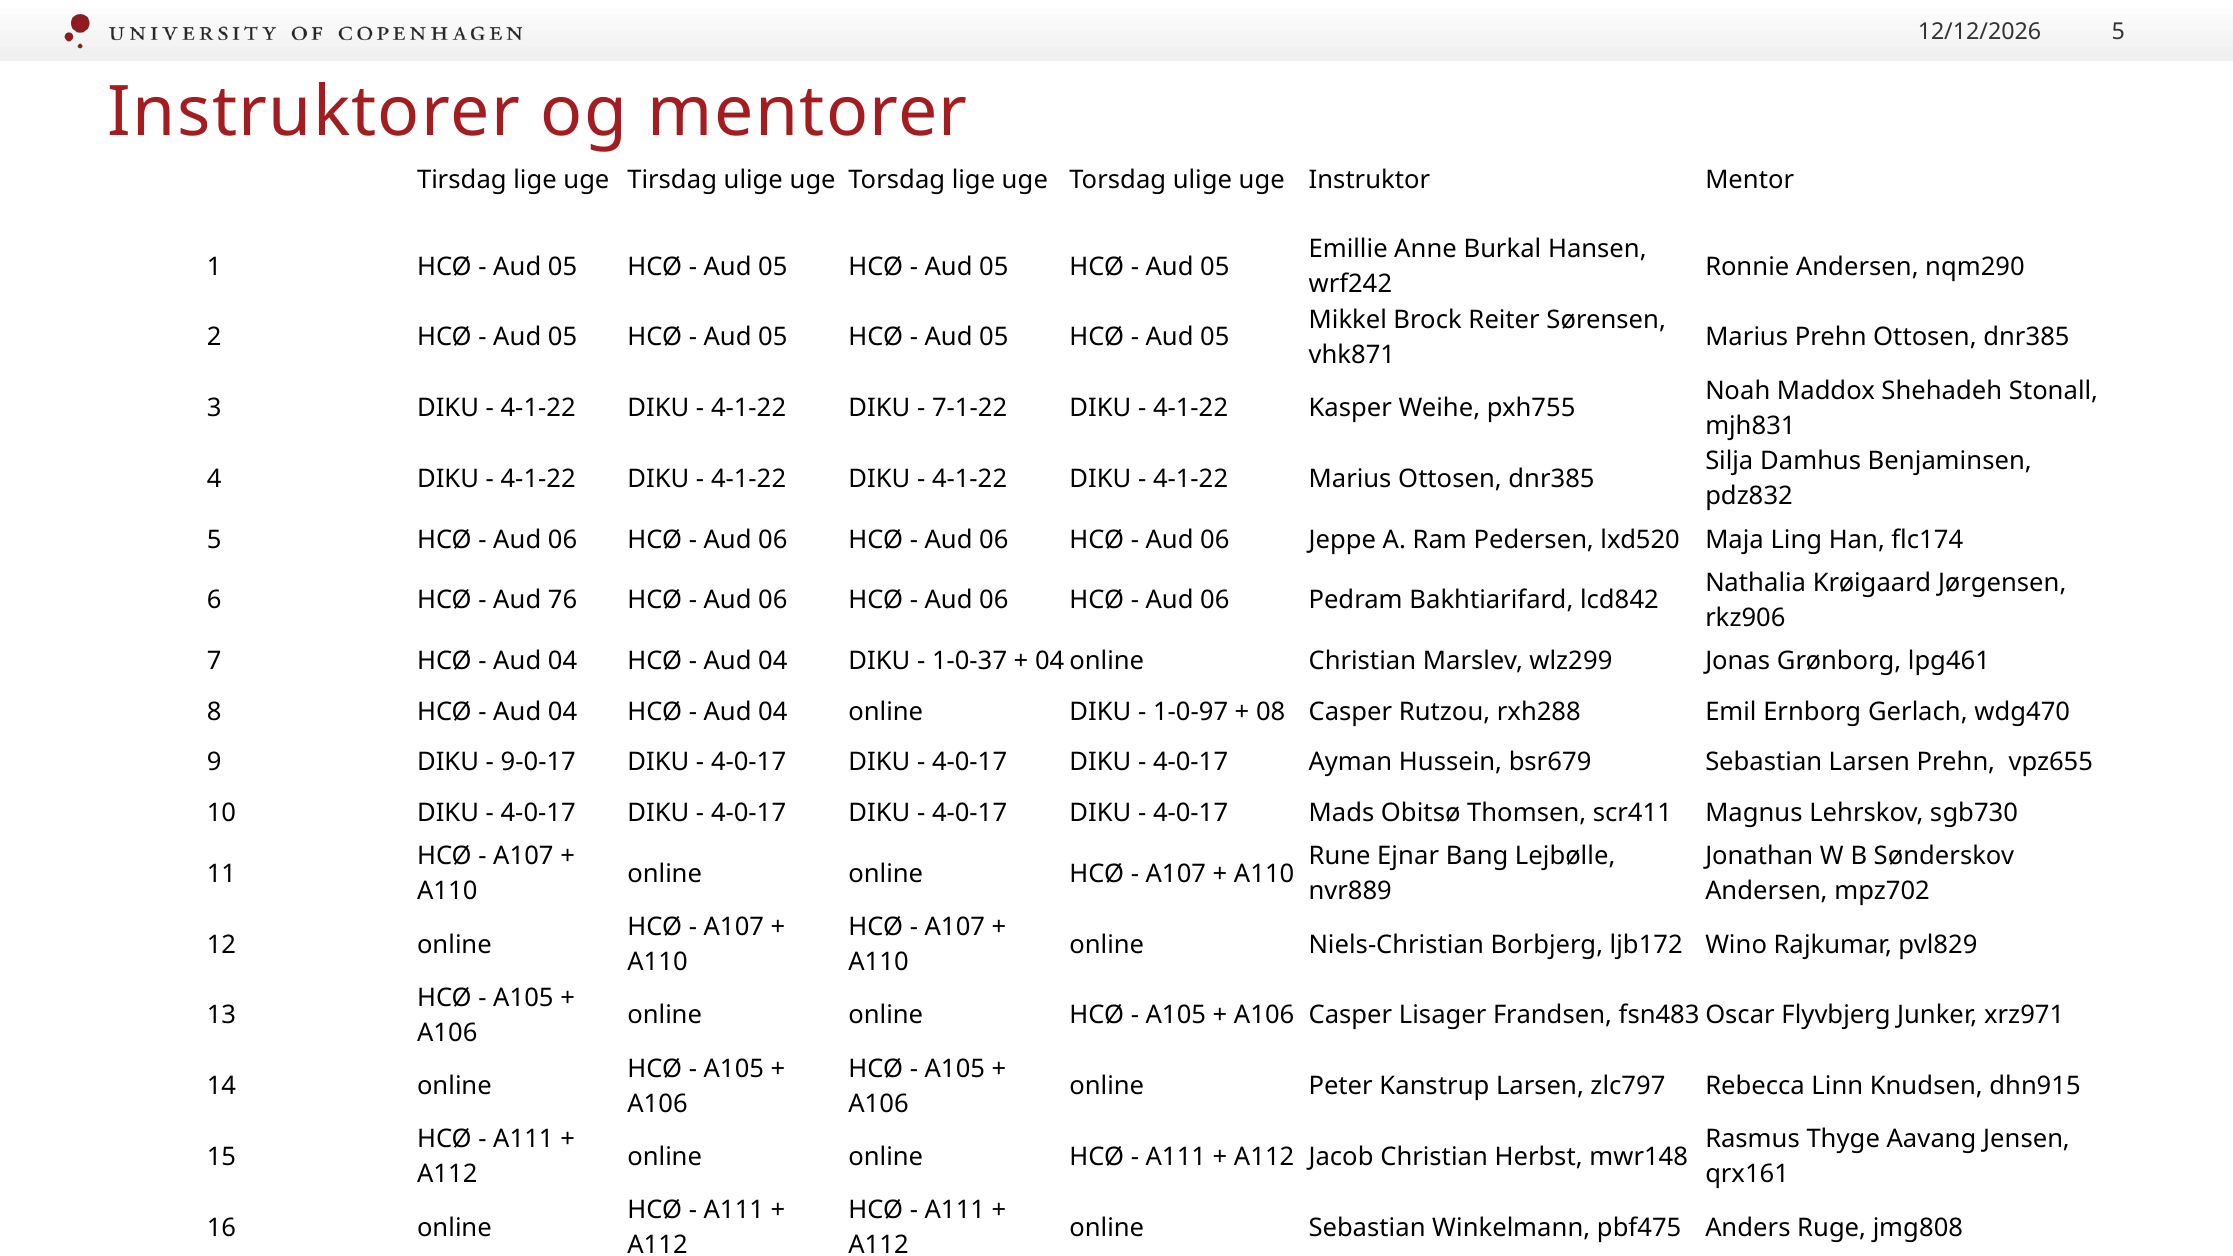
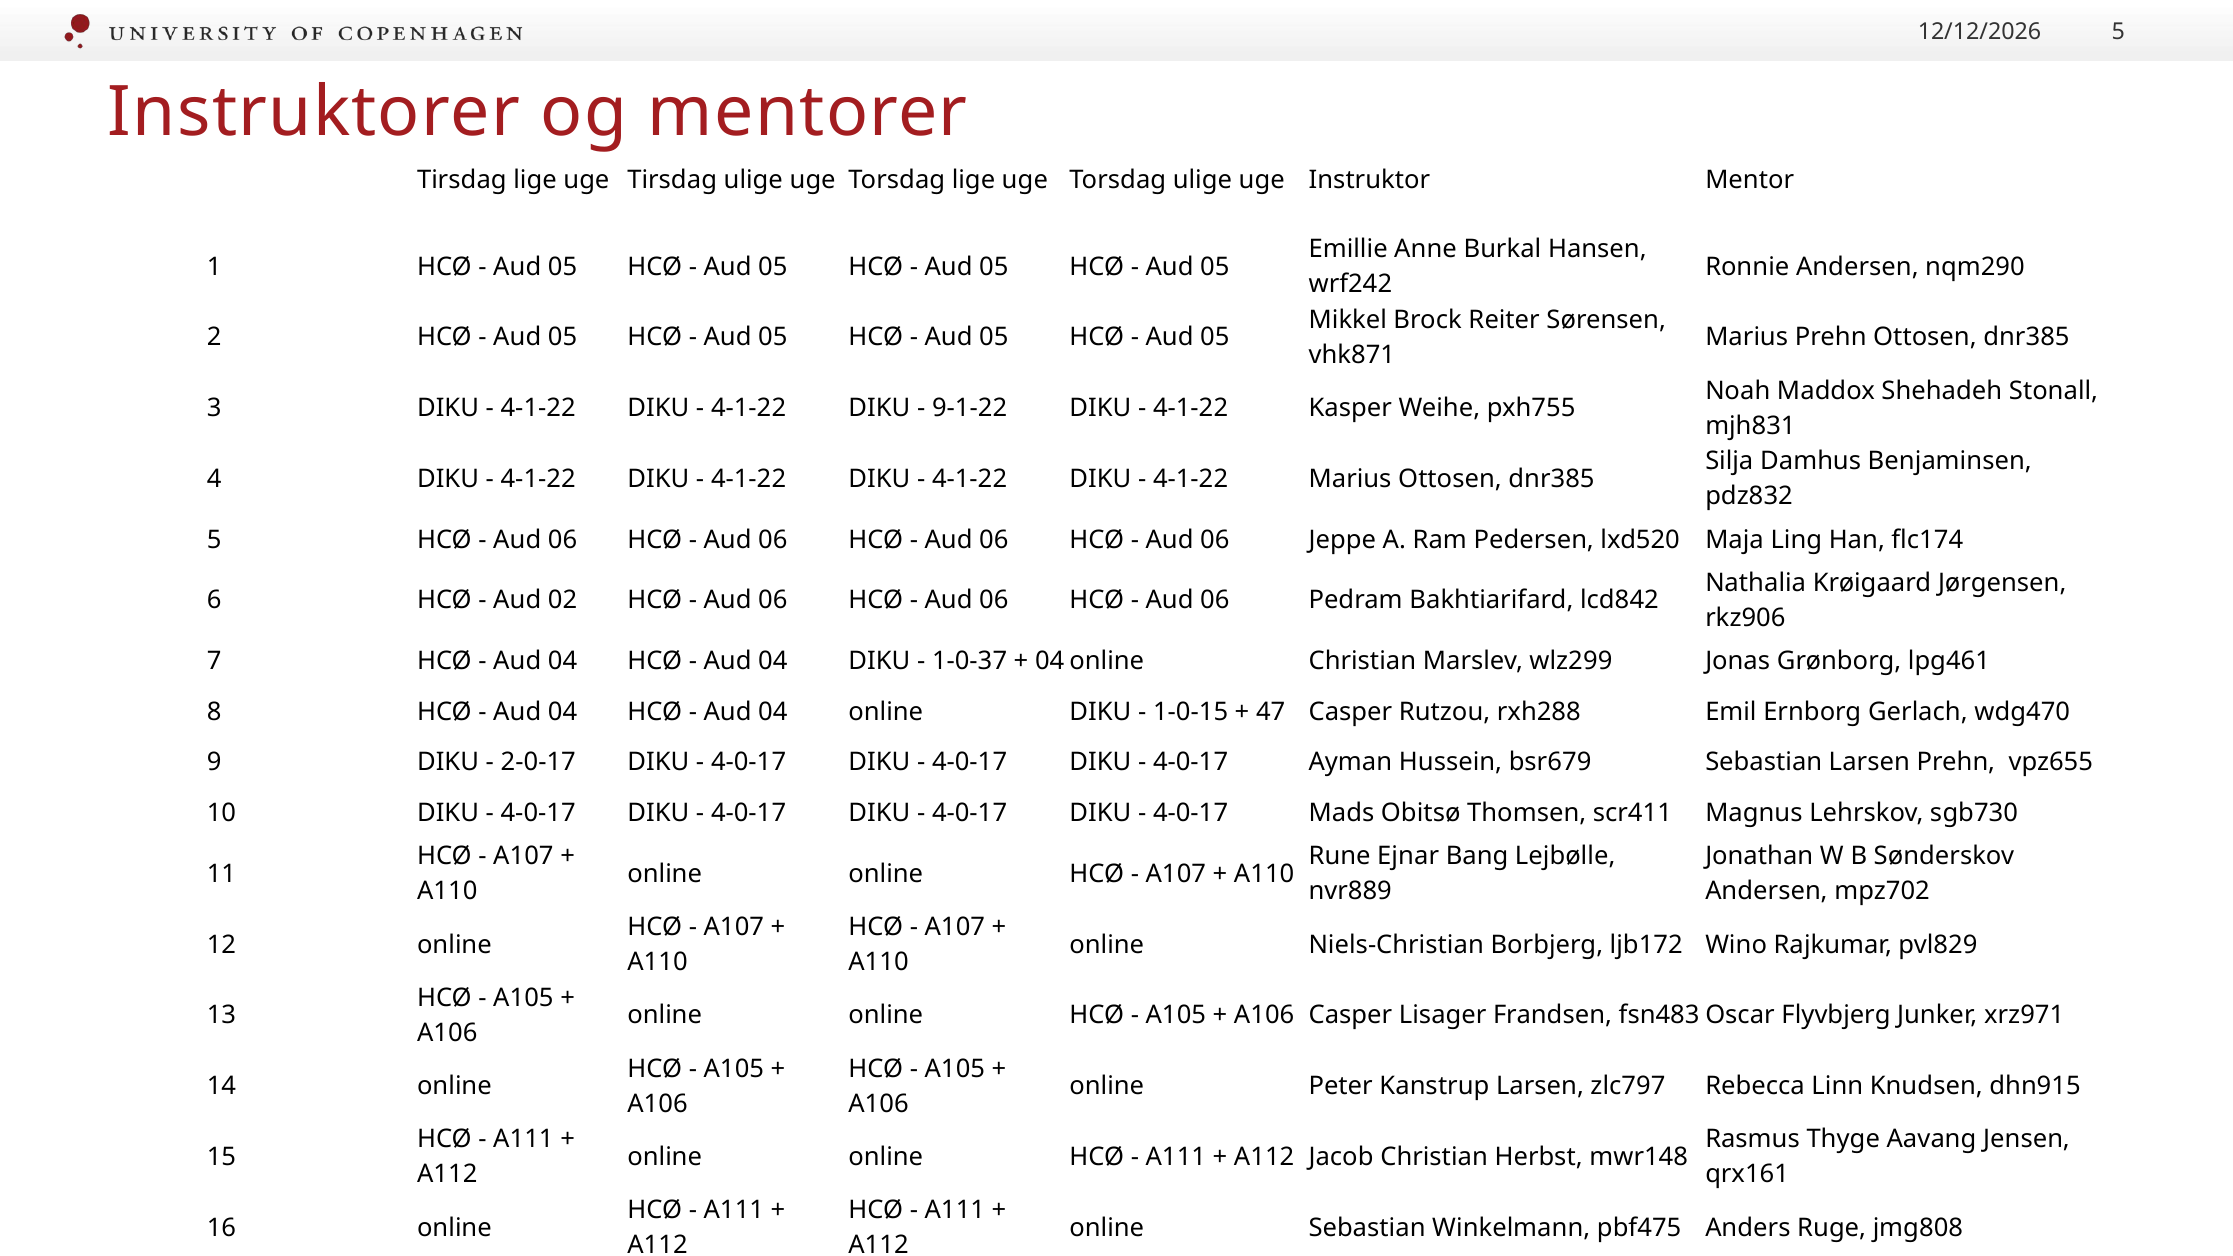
7-1-22: 7-1-22 -> 9-1-22
76: 76 -> 02
1-0-97: 1-0-97 -> 1-0-15
08 at (1271, 712): 08 -> 47
9-0-17: 9-0-17 -> 2-0-17
